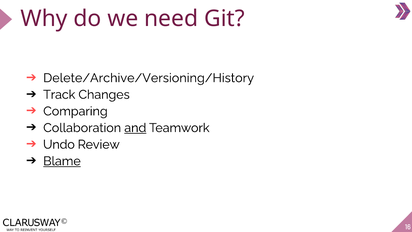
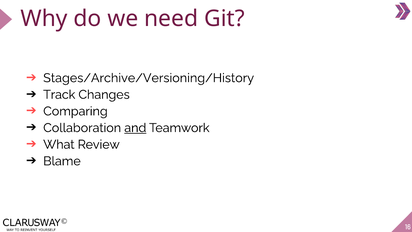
Delete/Archive/Versioning/History: Delete/Archive/Versioning/History -> Stages/Archive/Versioning/History
Undo: Undo -> What
Blame underline: present -> none
